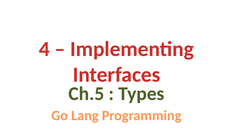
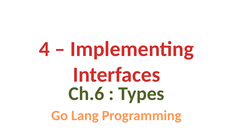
Ch.5: Ch.5 -> Ch.6
